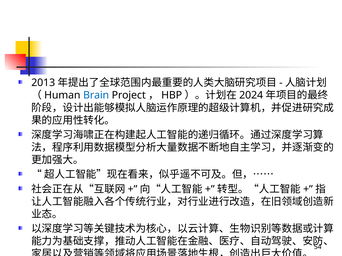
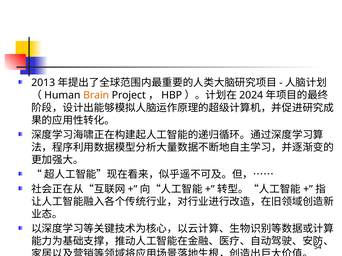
Brain colour: blue -> orange
